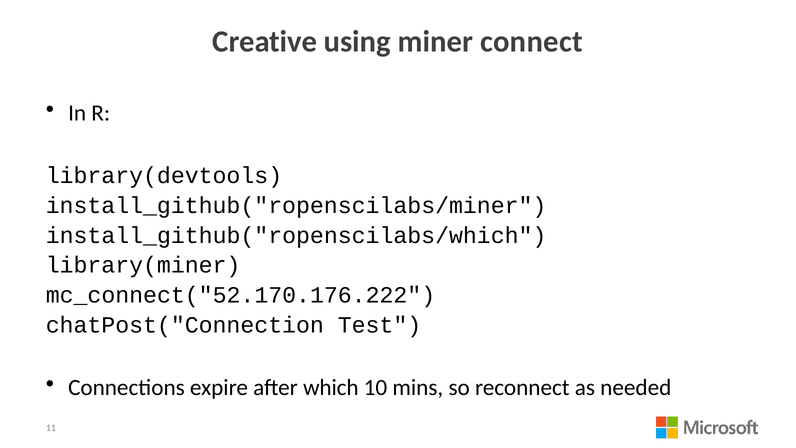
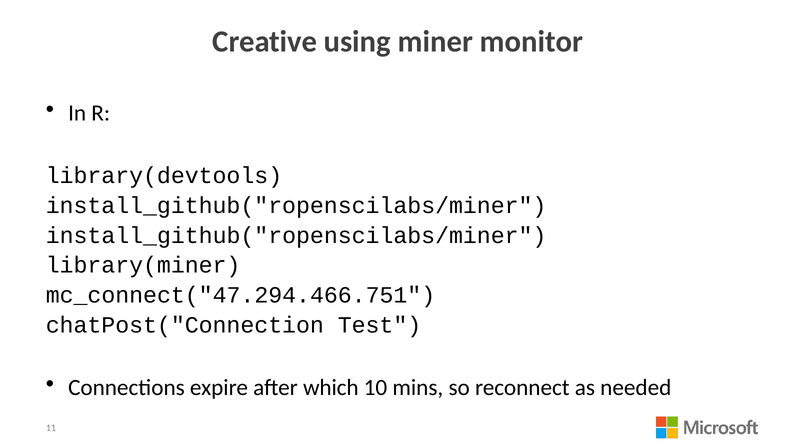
connect: connect -> monitor
install_github("ropenscilabs/which at (296, 235): install_github("ropenscilabs/which -> install_github("ropenscilabs/miner
mc_connect("52.170.176.222: mc_connect("52.170.176.222 -> mc_connect("47.294.466.751
